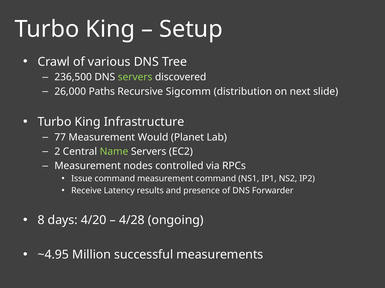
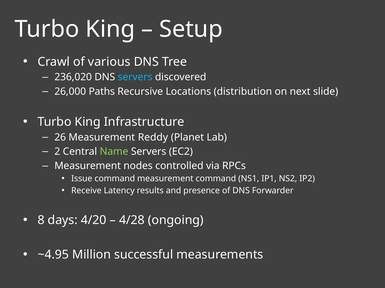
236,500: 236,500 -> 236,020
servers at (135, 77) colour: light green -> light blue
Sigcomm: Sigcomm -> Locations
77: 77 -> 26
Would: Would -> Reddy
